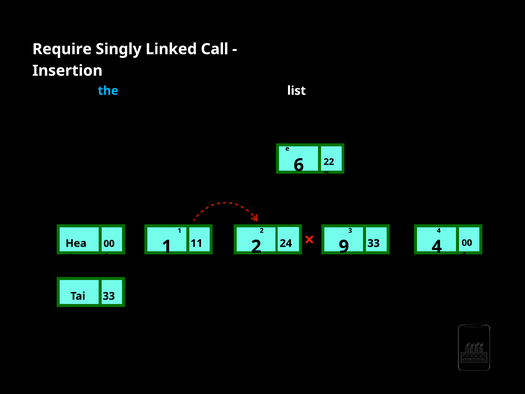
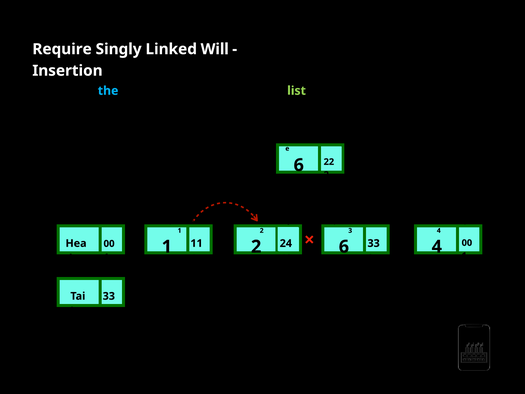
Call: Call -> Will
list colour: white -> light green
2 9: 9 -> 6
